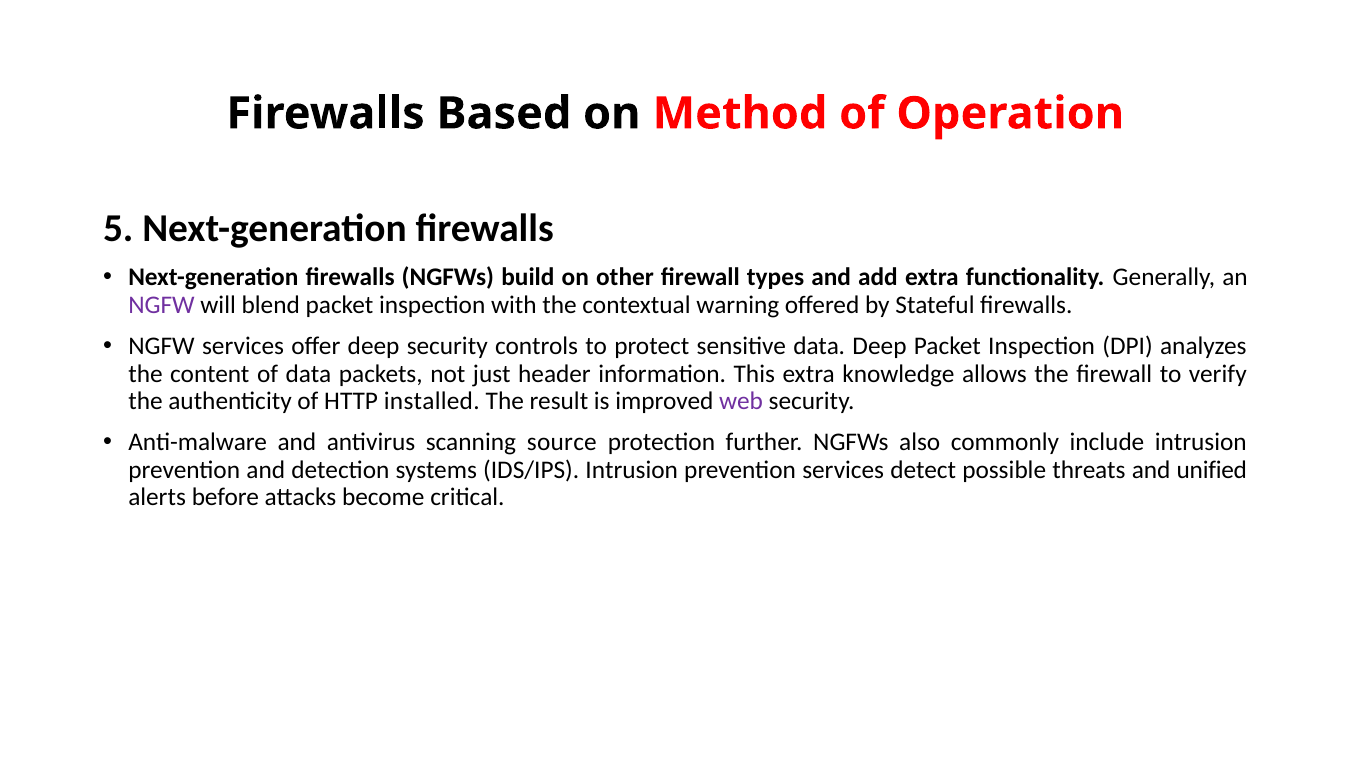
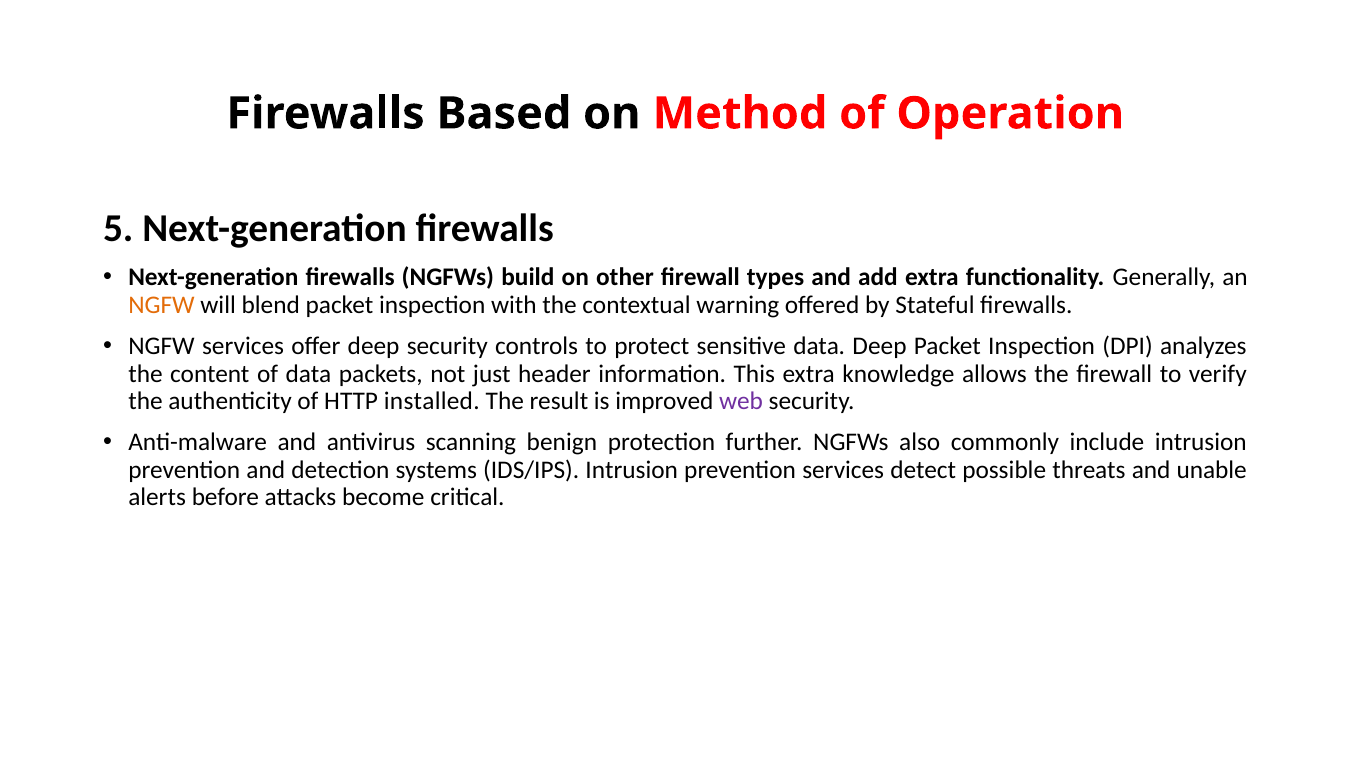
NGFW at (162, 305) colour: purple -> orange
source: source -> benign
unified: unified -> unable
